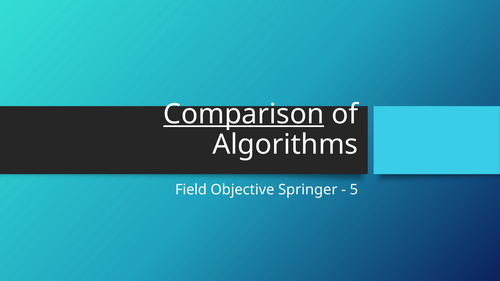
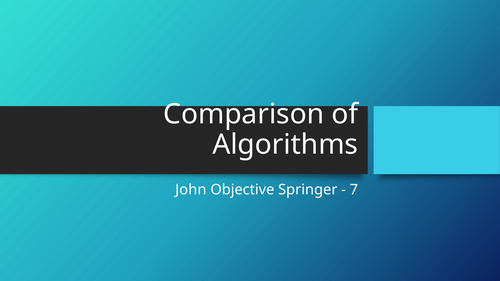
Comparison underline: present -> none
Field: Field -> John
5: 5 -> 7
